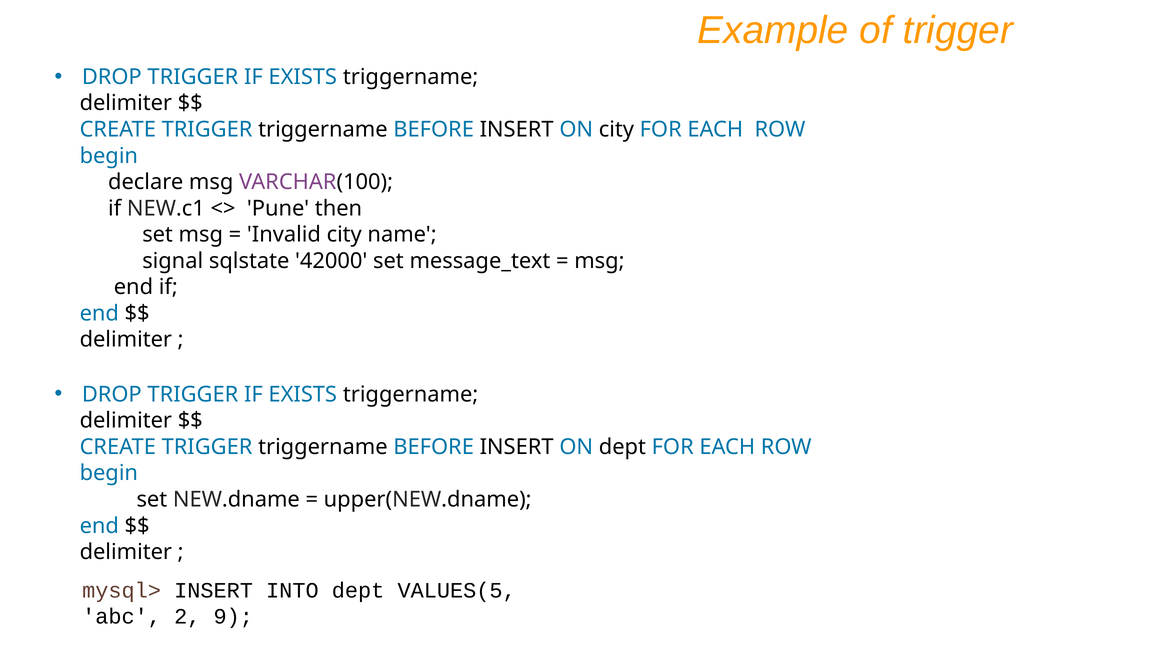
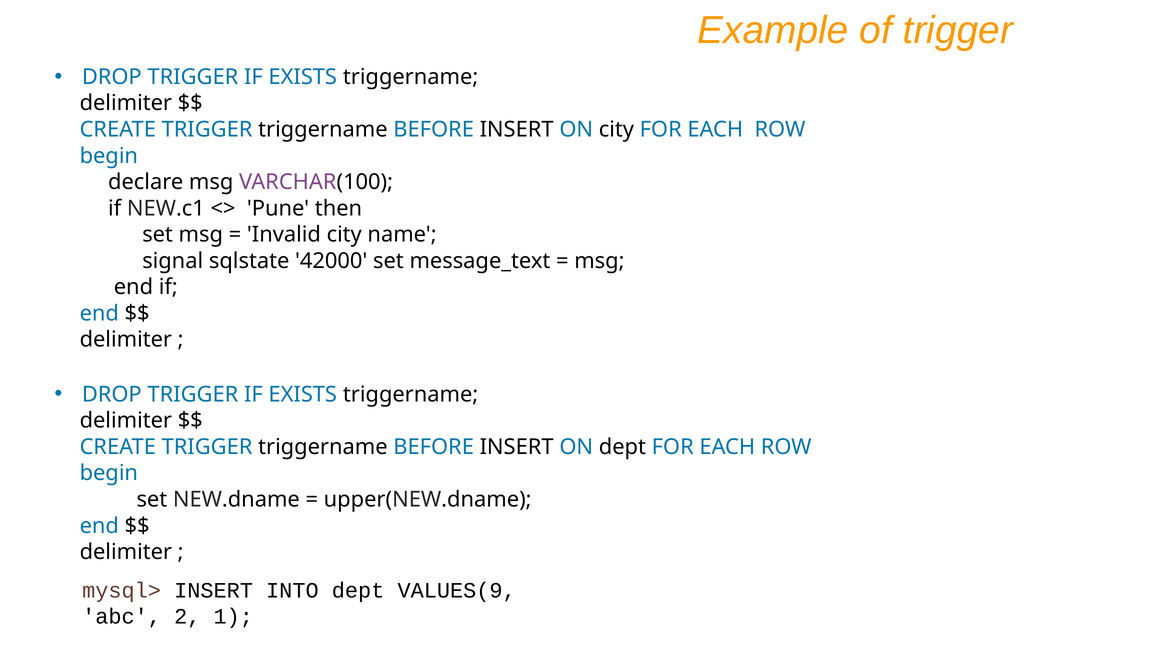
VALUES(5: VALUES(5 -> VALUES(9
9: 9 -> 1
